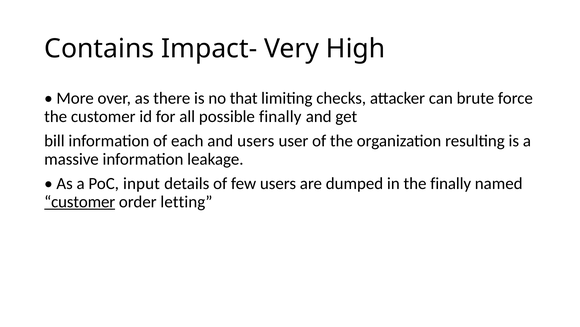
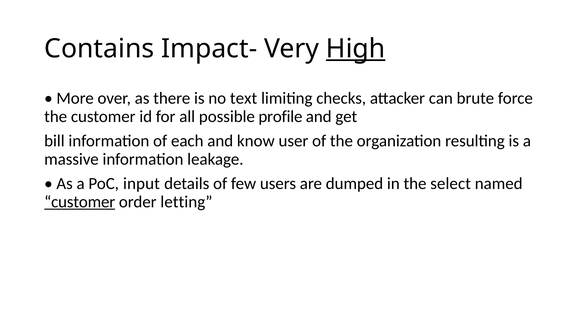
High underline: none -> present
that: that -> text
possible finally: finally -> profile
and users: users -> know
the finally: finally -> select
